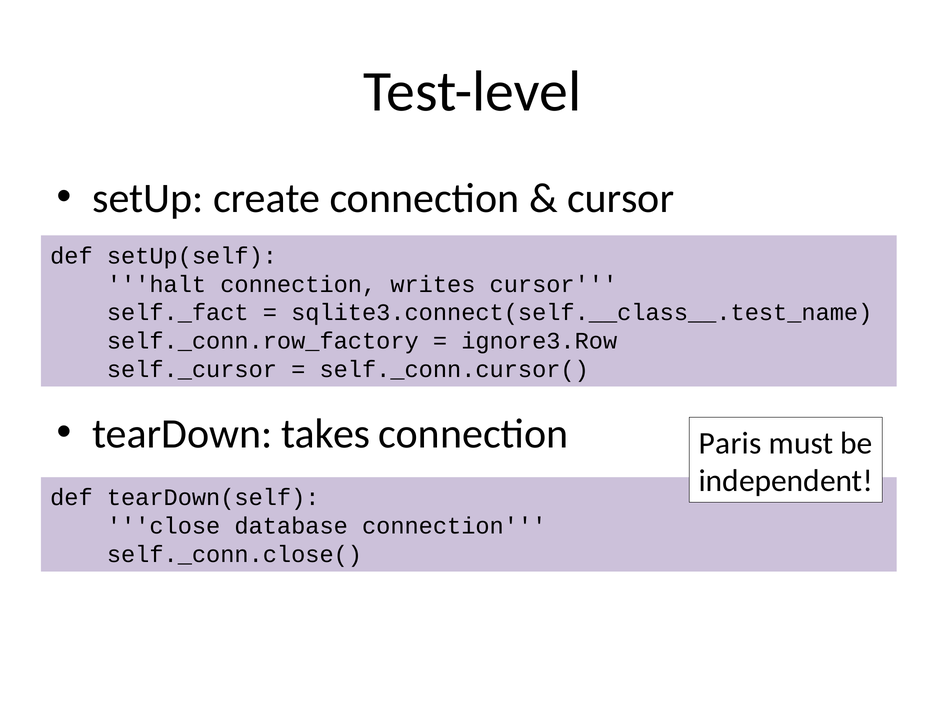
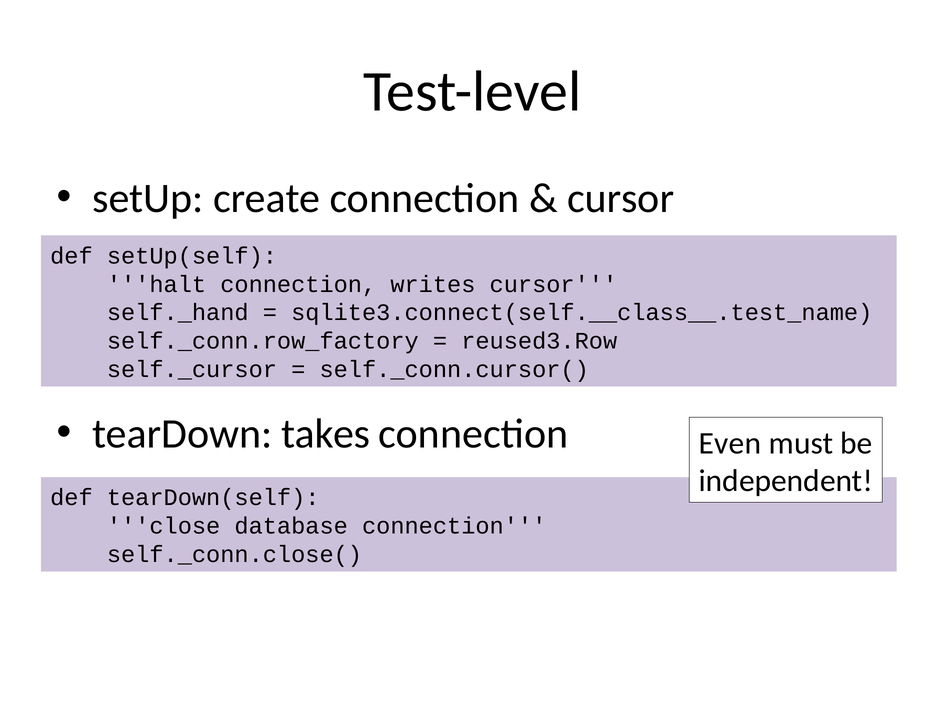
self._fact: self._fact -> self._hand
ignore3.Row: ignore3.Row -> reused3.Row
Paris: Paris -> Even
